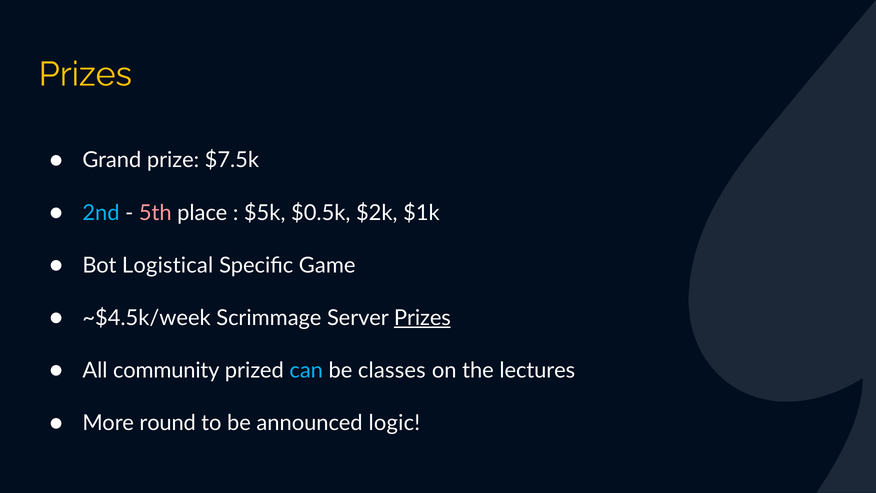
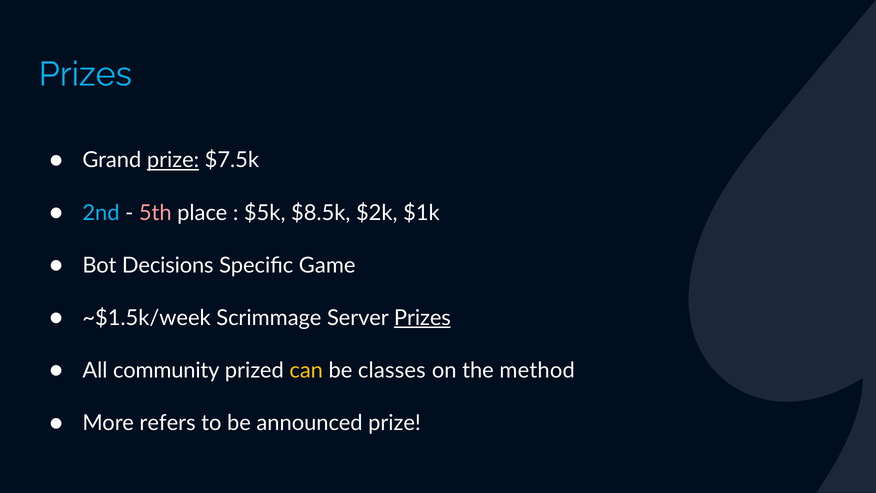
Prizes at (85, 74) colour: yellow -> light blue
prize at (173, 160) underline: none -> present
$0.5k: $0.5k -> $8.5k
Logistical: Logistical -> Decisions
~$4.5k/week: ~$4.5k/week -> ~$1.5k/week
can colour: light blue -> yellow
lectures: lectures -> method
round: round -> refers
announced logic: logic -> prize
